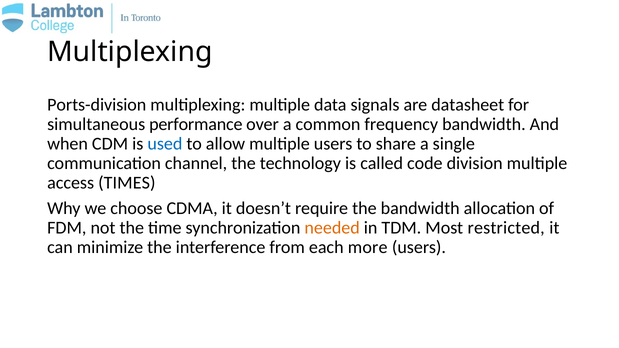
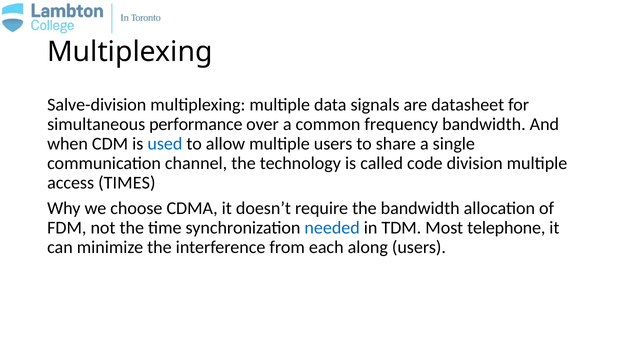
Ports-division: Ports-division -> Salve-division
needed colour: orange -> blue
restricted: restricted -> telephone
more: more -> along
